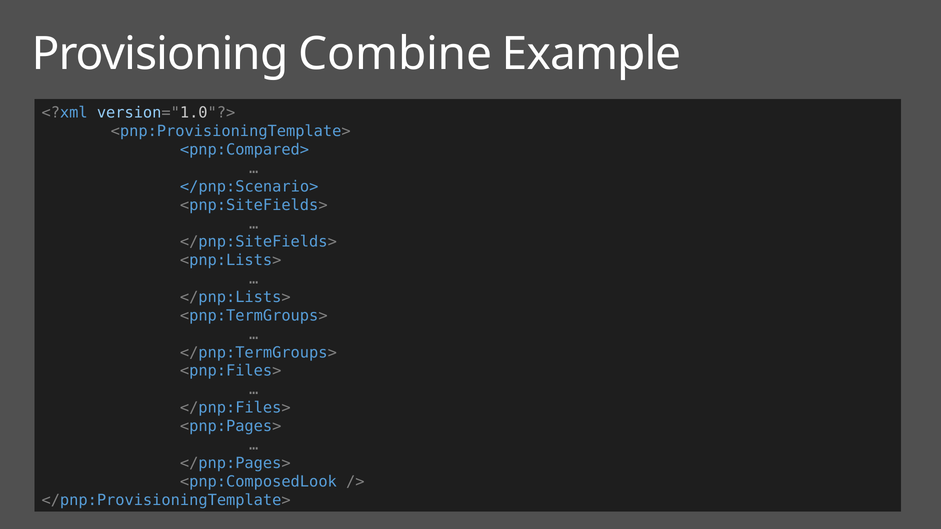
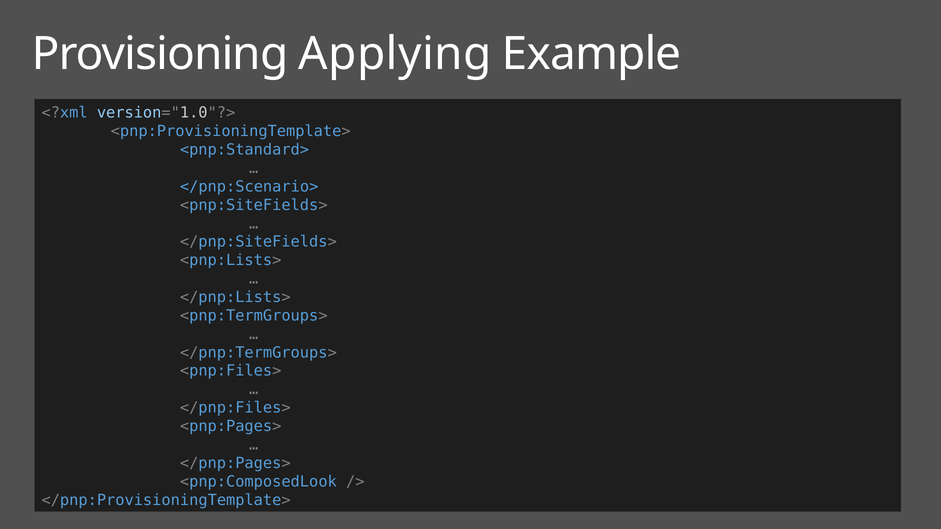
Combine: Combine -> Applying
<pnp:Compared>: <pnp:Compared> -> <pnp:Standard>
